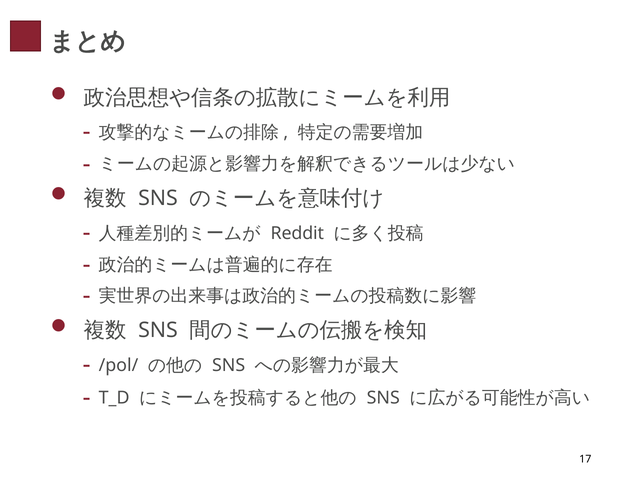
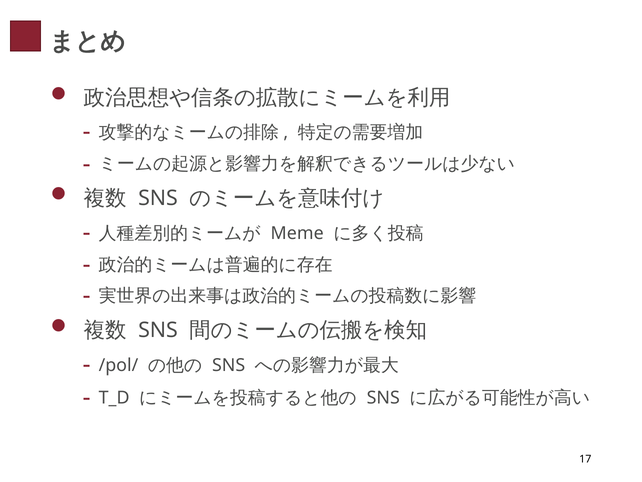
Reddit: Reddit -> Meme
